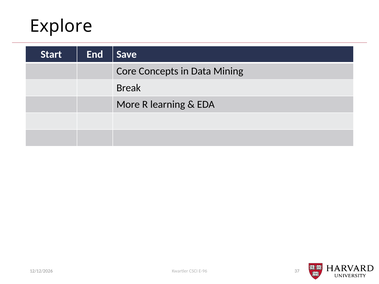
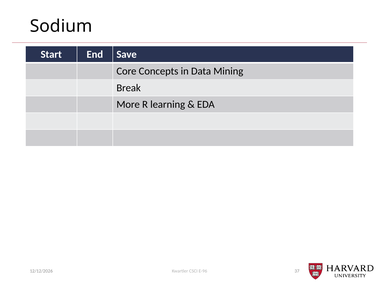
Explore: Explore -> Sodium
